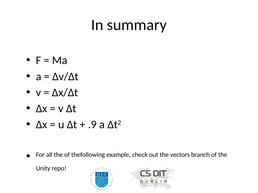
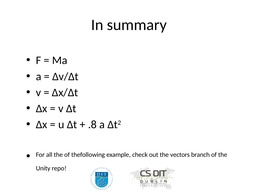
.9: .9 -> .8
